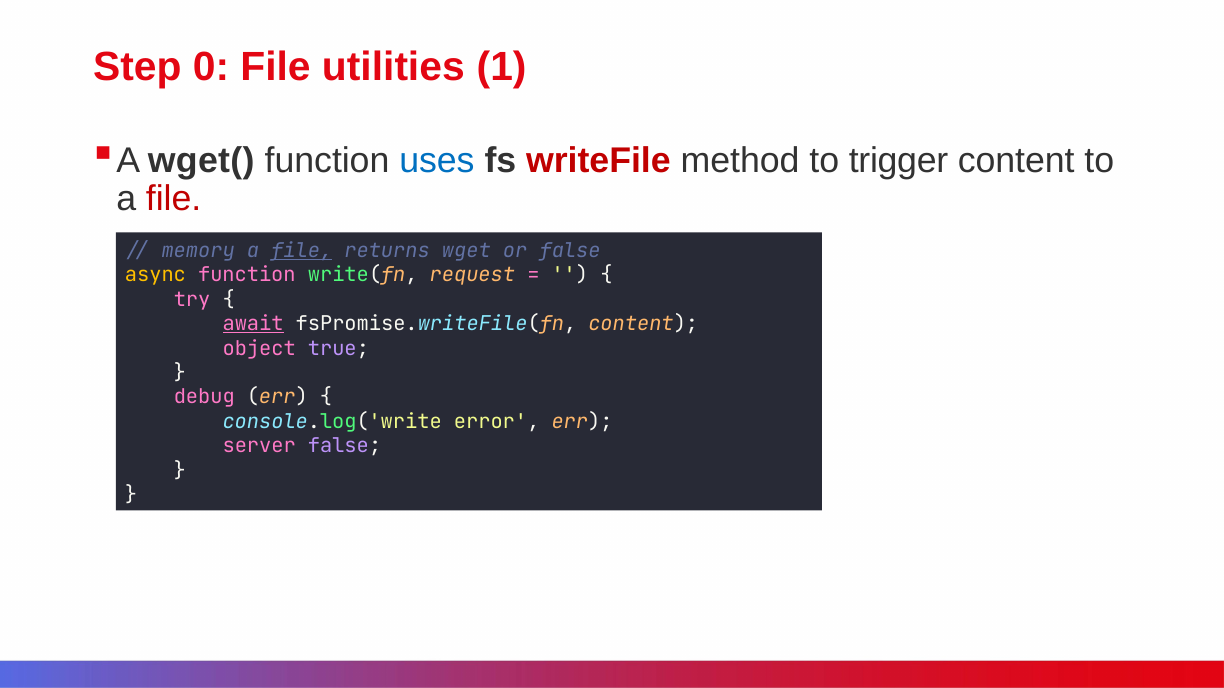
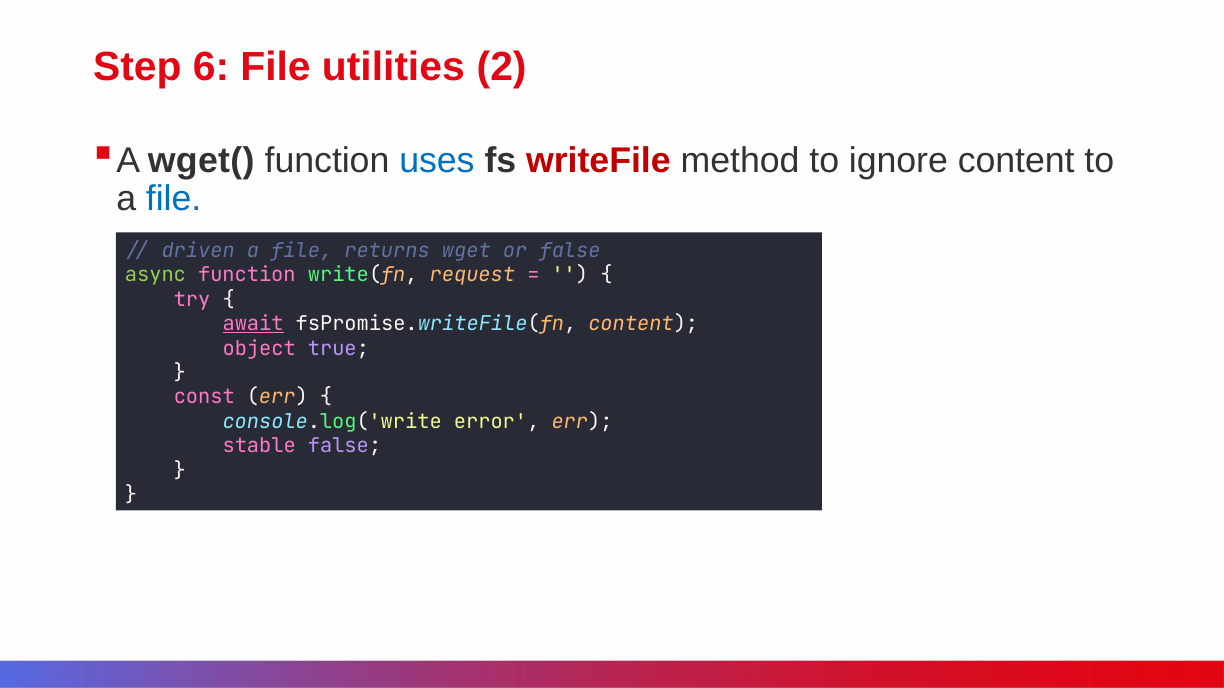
0: 0 -> 6
1: 1 -> 2
trigger: trigger -> ignore
file at (174, 199) colour: red -> blue
memory: memory -> driven
file at (302, 251) underline: present -> none
async colour: yellow -> light green
debug: debug -> const
server: server -> stable
